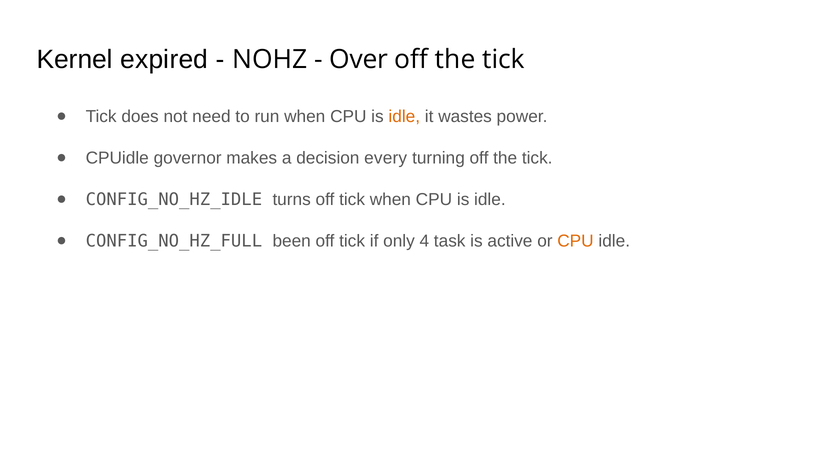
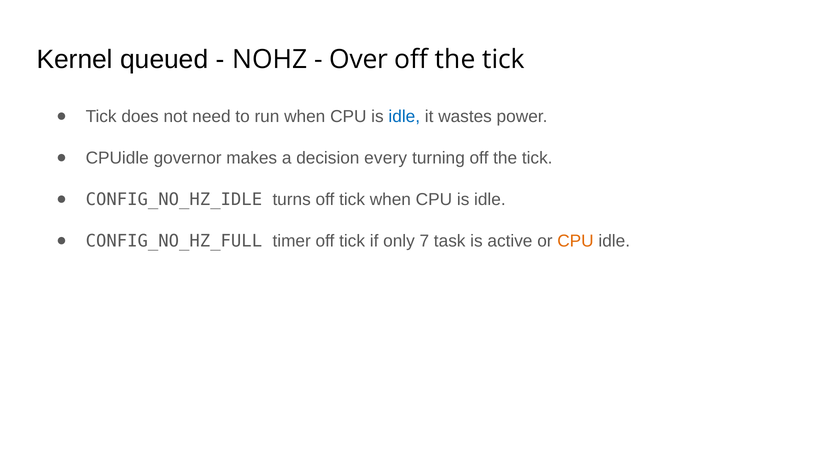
expired: expired -> queued
idle at (404, 117) colour: orange -> blue
been: been -> timer
4: 4 -> 7
